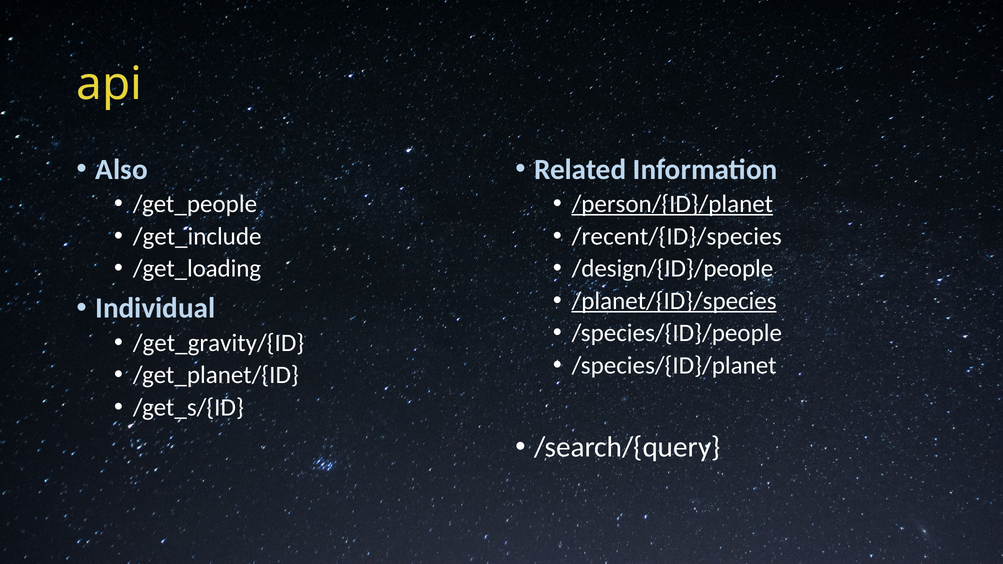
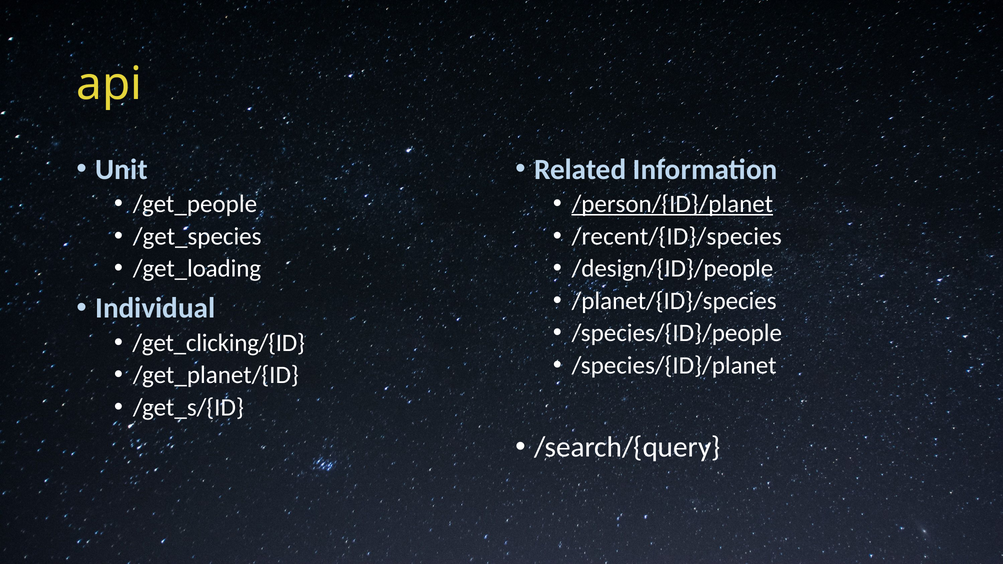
Also: Also -> Unit
/get_include: /get_include -> /get_species
/planet/{ID}/species underline: present -> none
/get_gravity/{ID: /get_gravity/{ID -> /get_clicking/{ID
